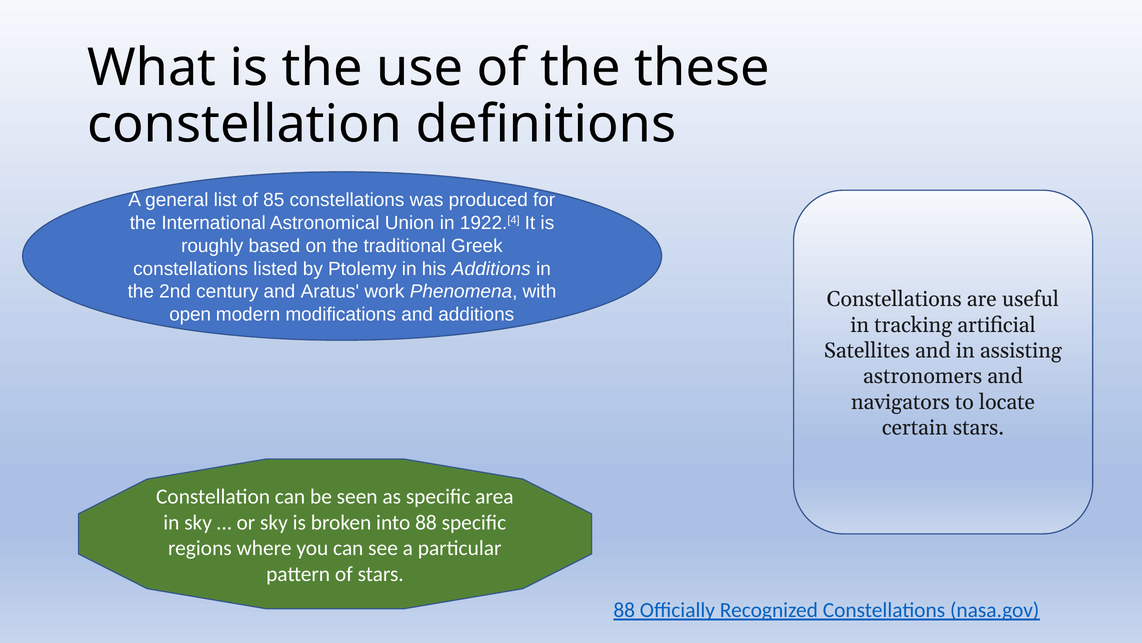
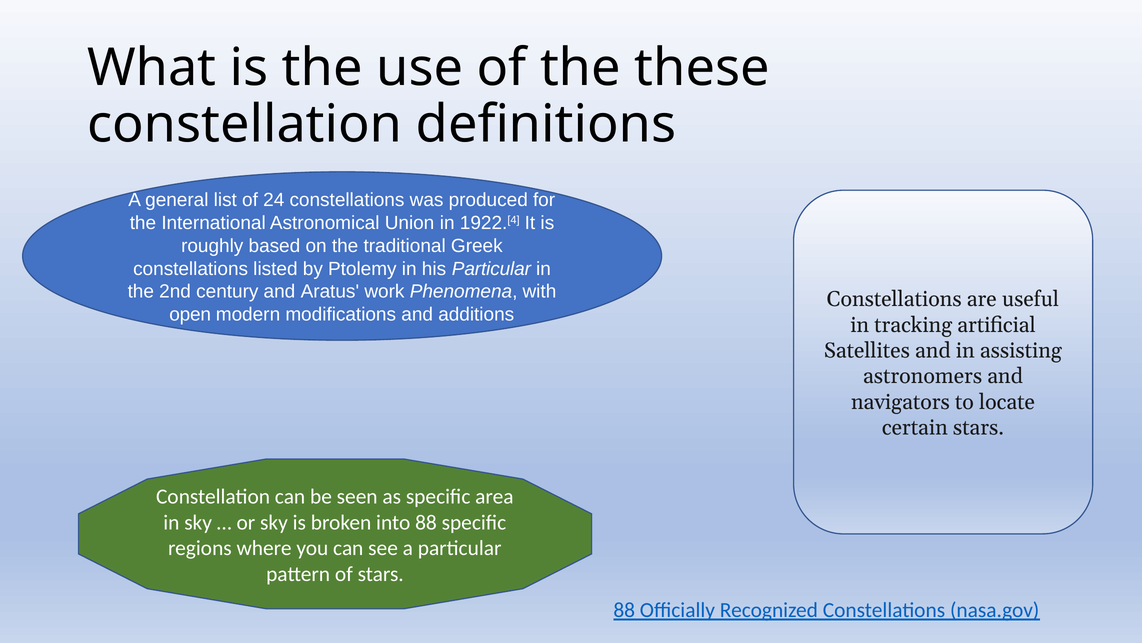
85: 85 -> 24
his Additions: Additions -> Particular
